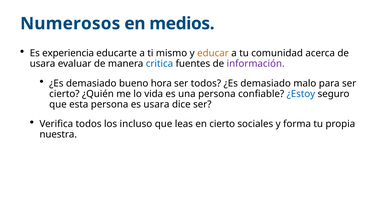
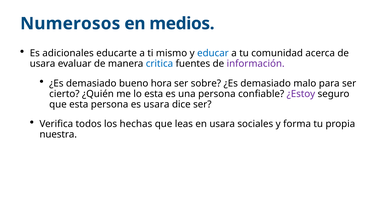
experiencia: experiencia -> adicionales
educar colour: orange -> blue
ser todos: todos -> sobre
lo vida: vida -> esta
¿Estoy colour: blue -> purple
incluso: incluso -> hechas
en cierto: cierto -> usara
